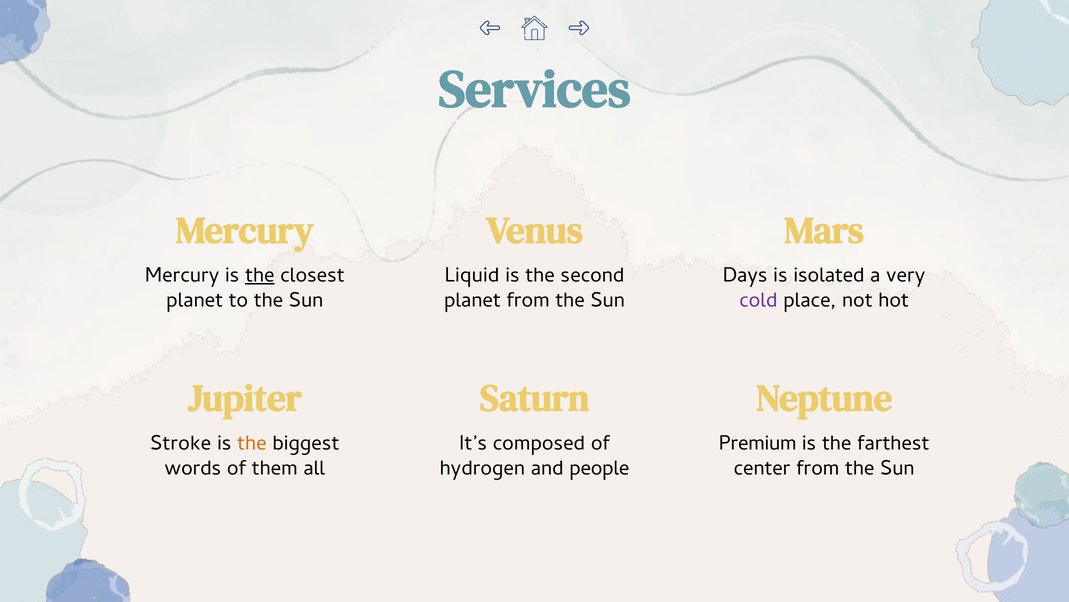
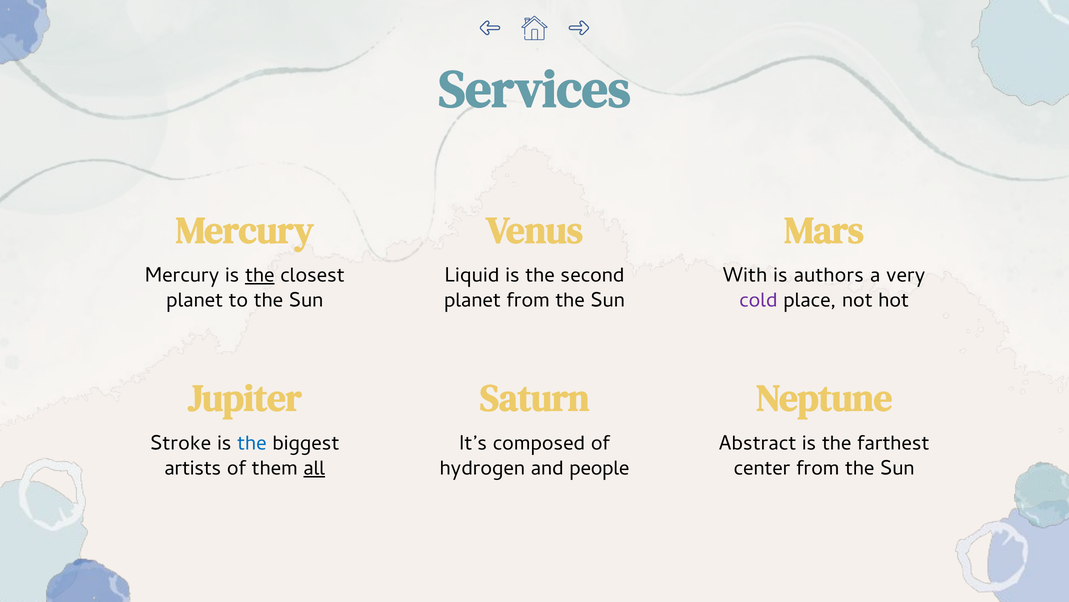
Days: Days -> With
isolated: isolated -> authors
the at (252, 442) colour: orange -> blue
Premium: Premium -> Abstract
words: words -> artists
all underline: none -> present
